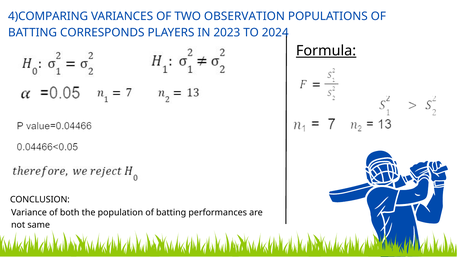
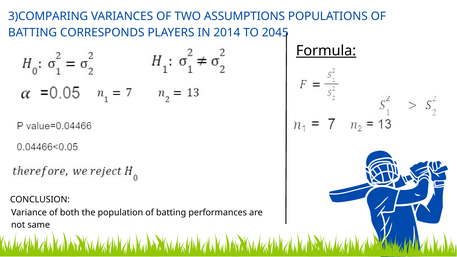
4)COMPARING: 4)COMPARING -> 3)COMPARING
OBSERVATION: OBSERVATION -> ASSUMPTIONS
2023: 2023 -> 2014
2024: 2024 -> 2045
